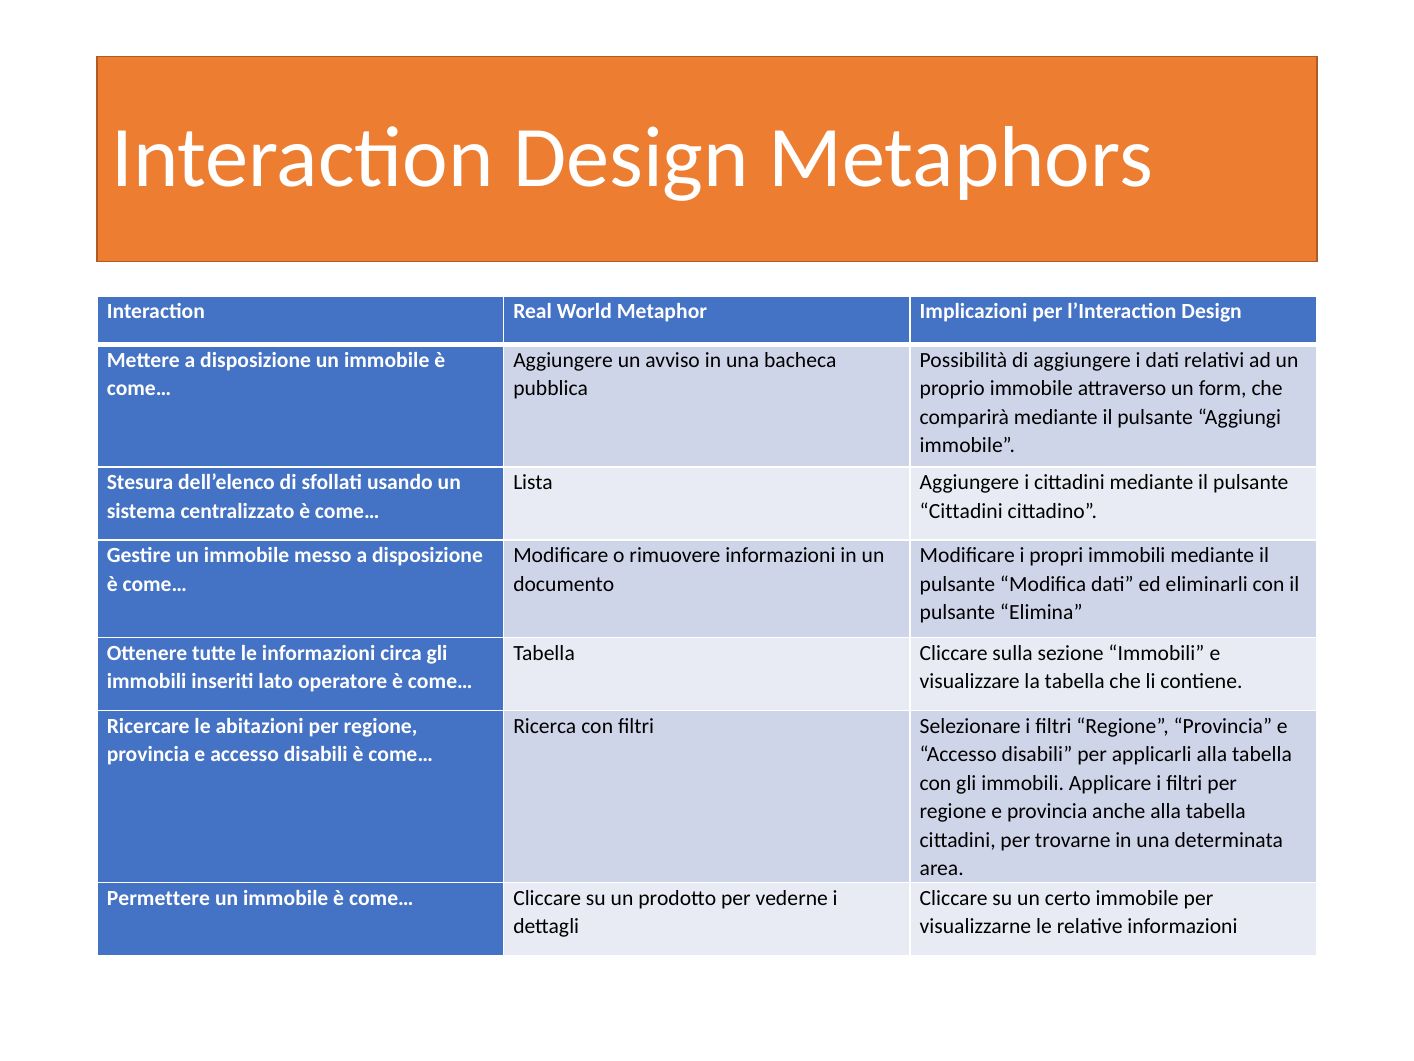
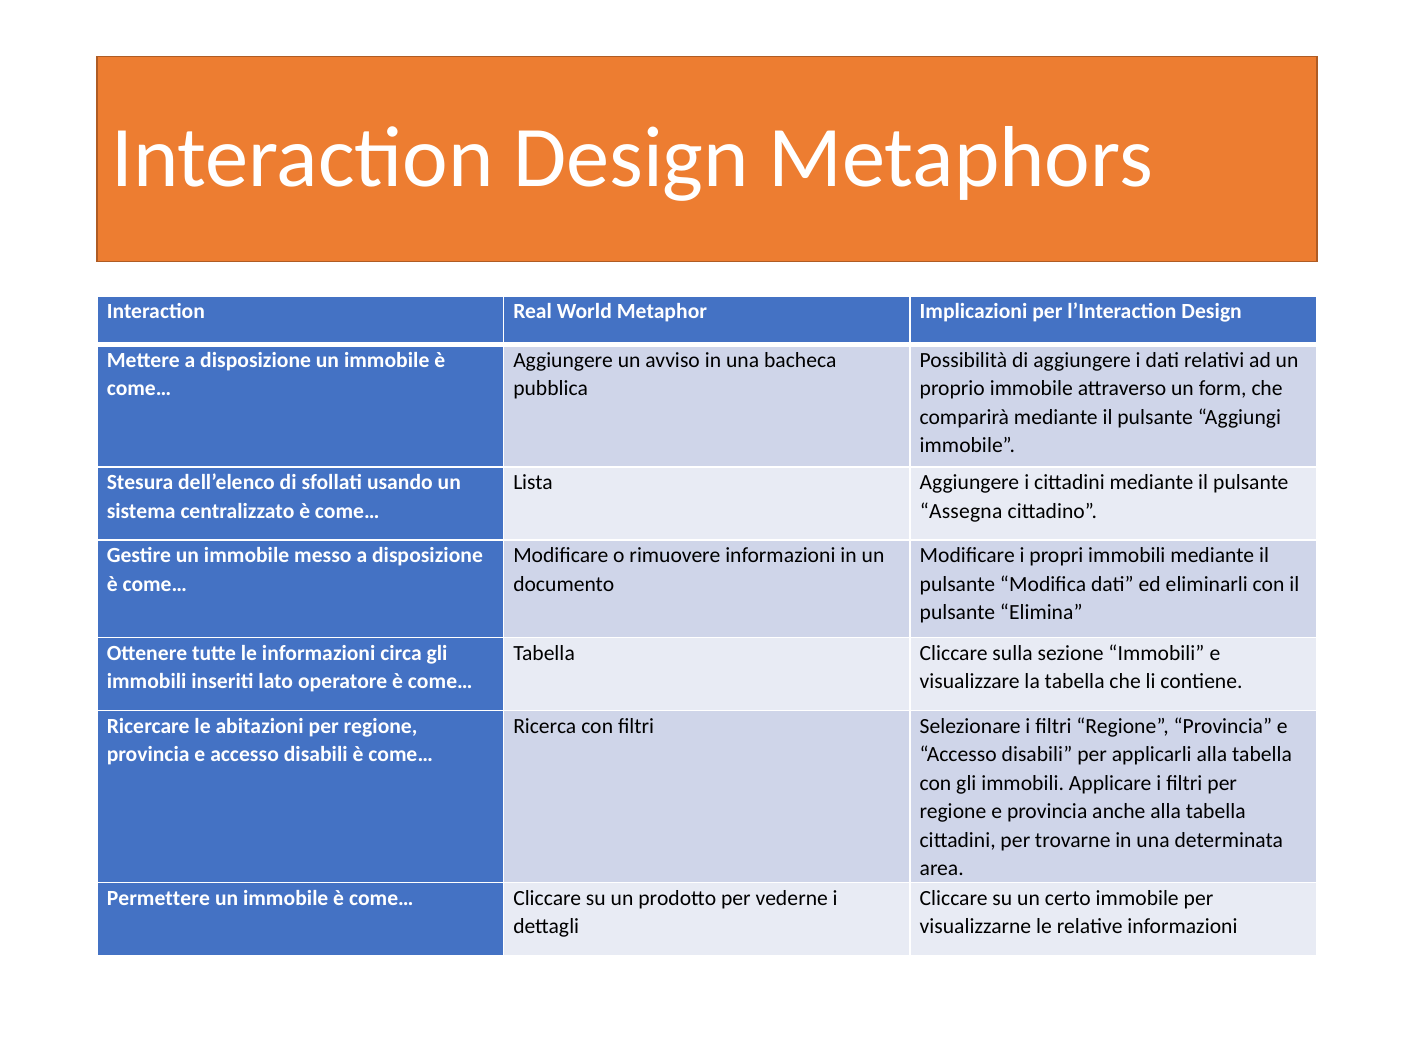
Cittadini at (961, 511): Cittadini -> Assegna
